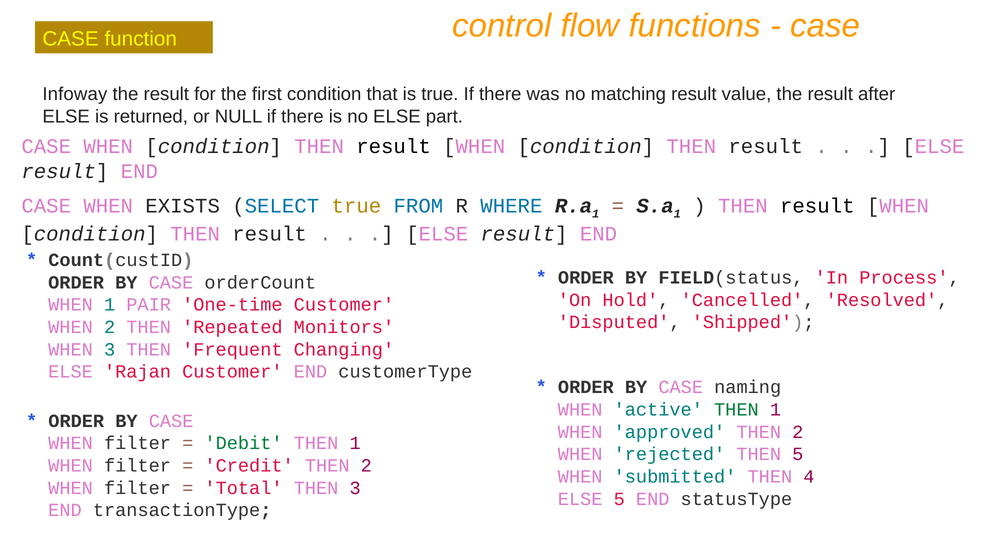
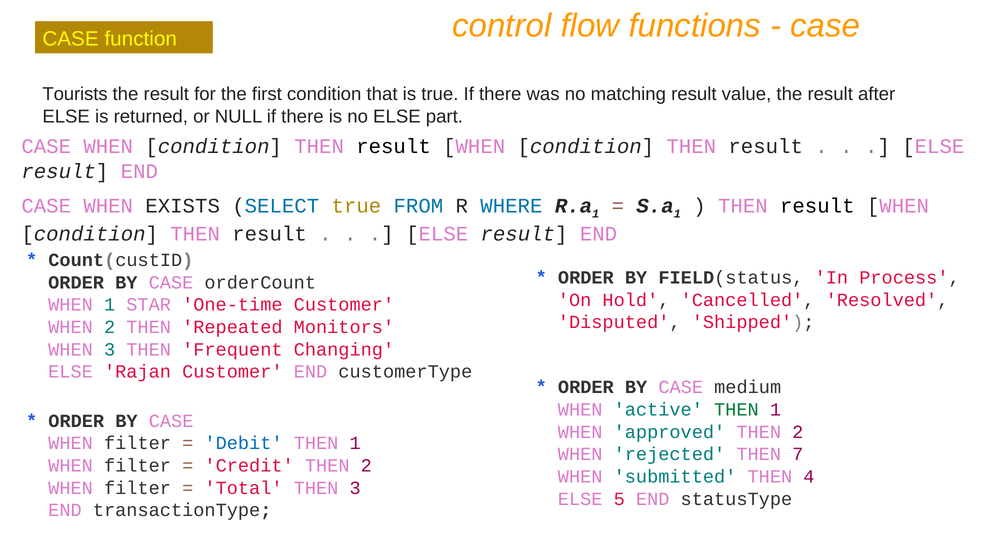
Infoway: Infoway -> Tourists
PAIR: PAIR -> STAR
naming: naming -> medium
Debit colour: green -> blue
THEN 5: 5 -> 7
